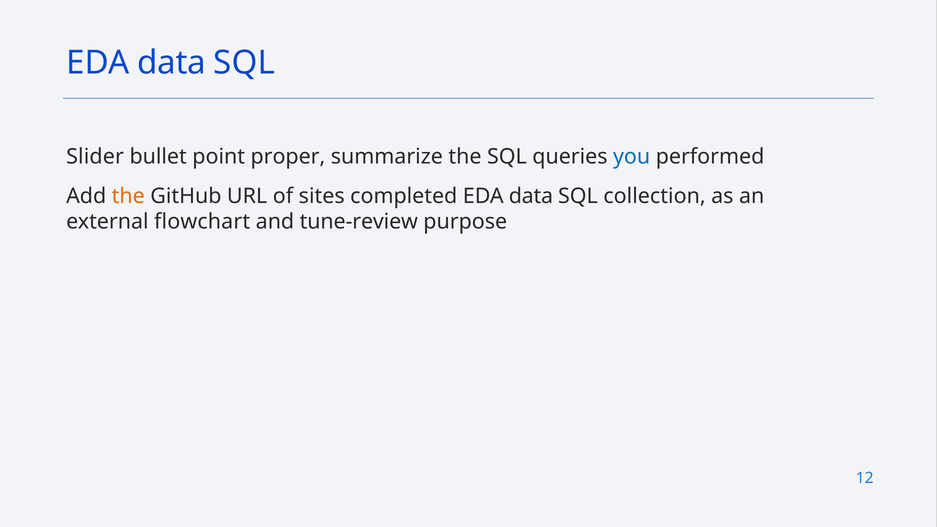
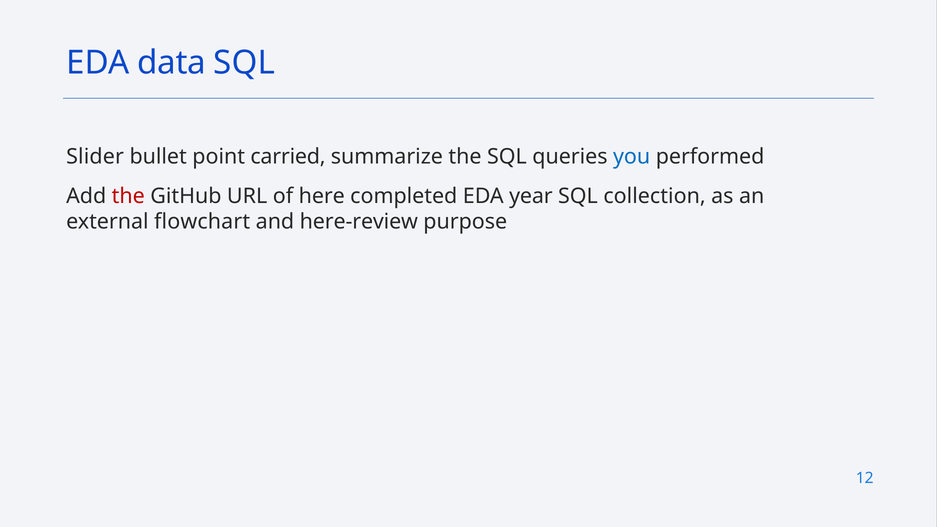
proper: proper -> carried
the at (128, 196) colour: orange -> red
sites: sites -> here
completed EDA data: data -> year
tune-review: tune-review -> here-review
